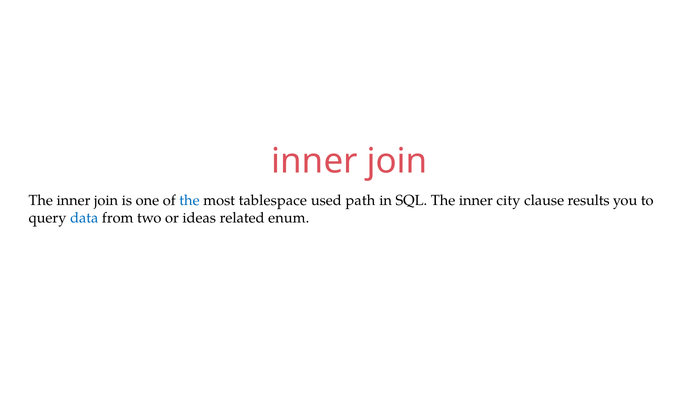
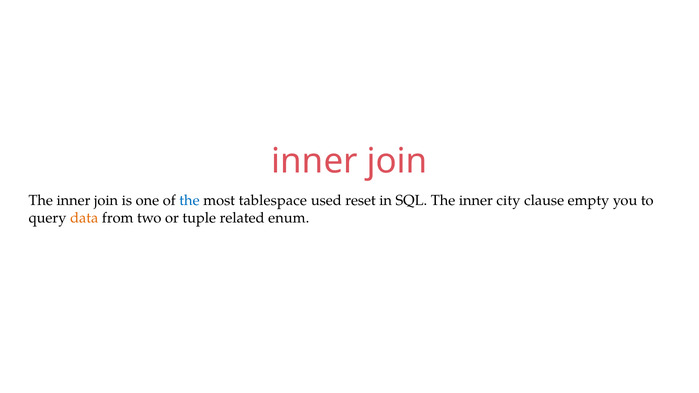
path: path -> reset
results: results -> empty
data colour: blue -> orange
ideas: ideas -> tuple
